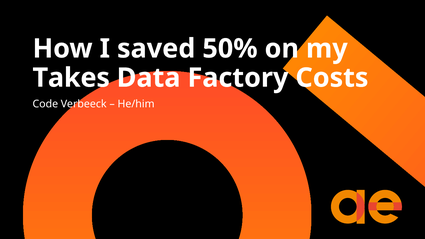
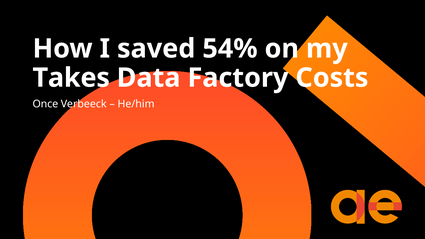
50%: 50% -> 54%
Code: Code -> Once
